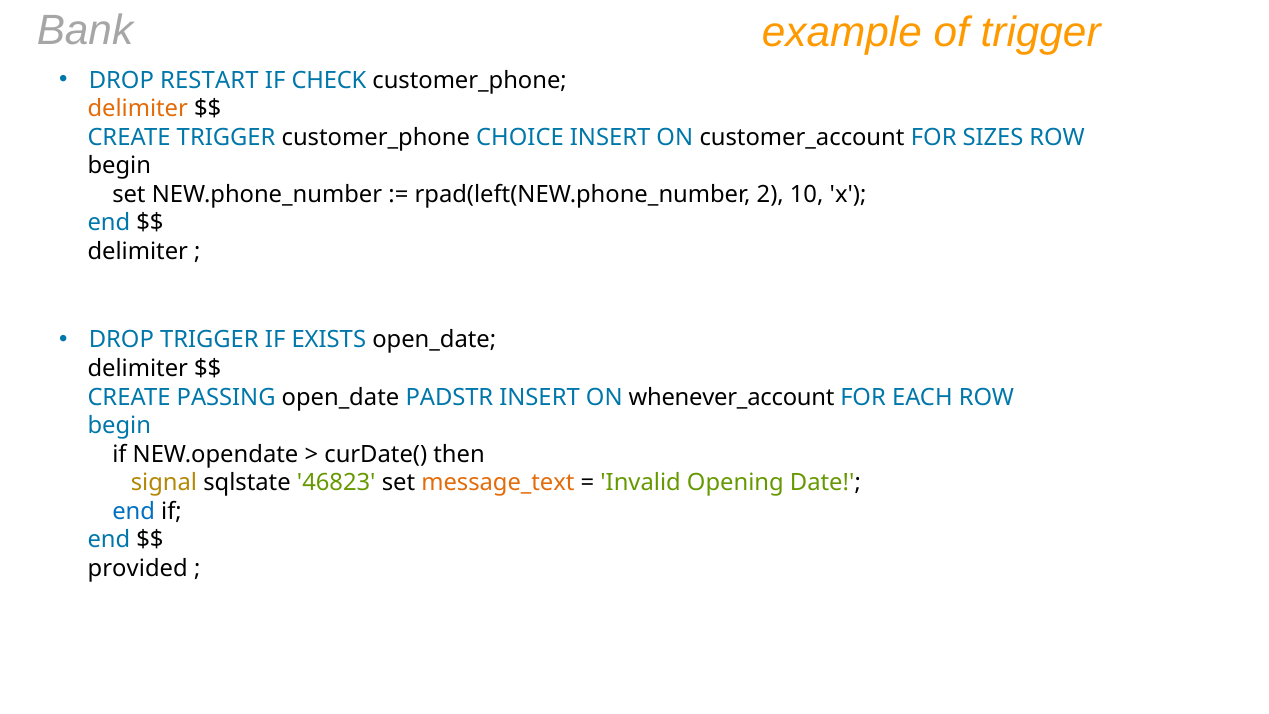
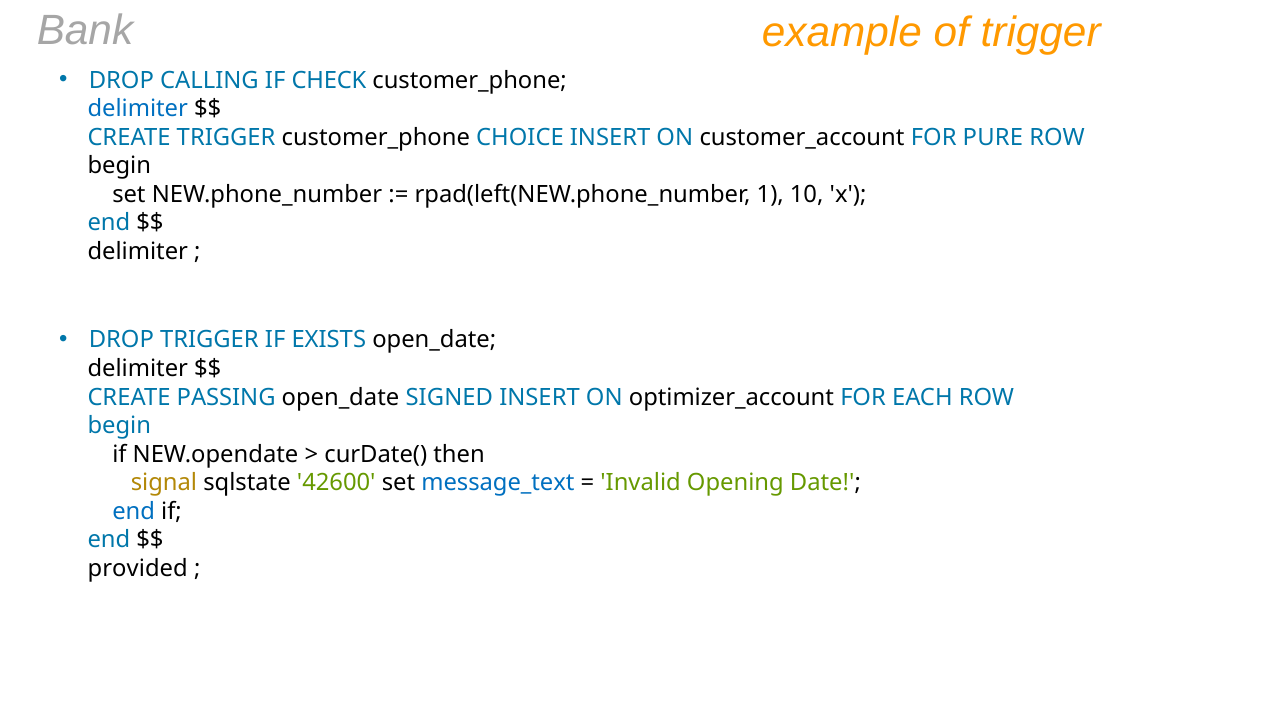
RESTART: RESTART -> CALLING
delimiter at (138, 109) colour: orange -> blue
SIZES: SIZES -> PURE
2: 2 -> 1
PADSTR: PADSTR -> SIGNED
whenever_account: whenever_account -> optimizer_account
46823: 46823 -> 42600
message_text colour: orange -> blue
